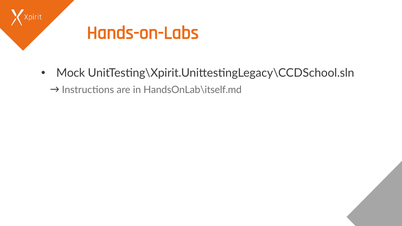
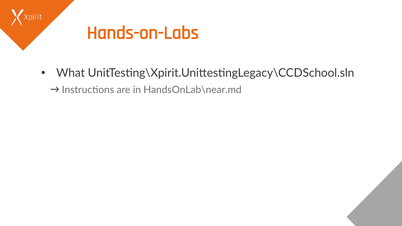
Mock: Mock -> What
HandsOnLab\itself.md: HandsOnLab\itself.md -> HandsOnLab\near.md
